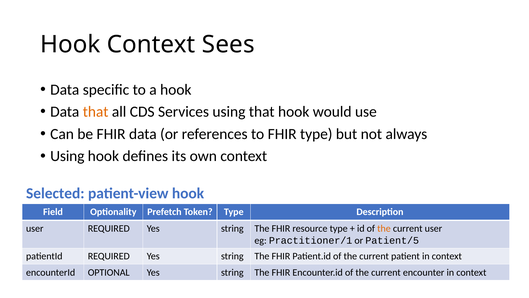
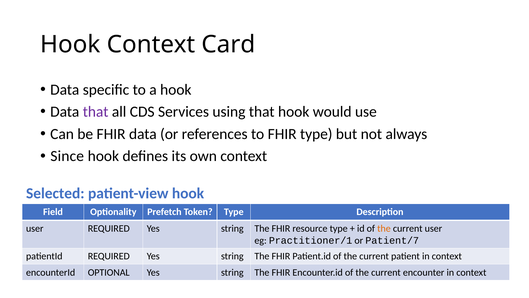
Sees: Sees -> Card
that at (96, 112) colour: orange -> purple
Using at (67, 156): Using -> Since
Patient/5: Patient/5 -> Patient/7
